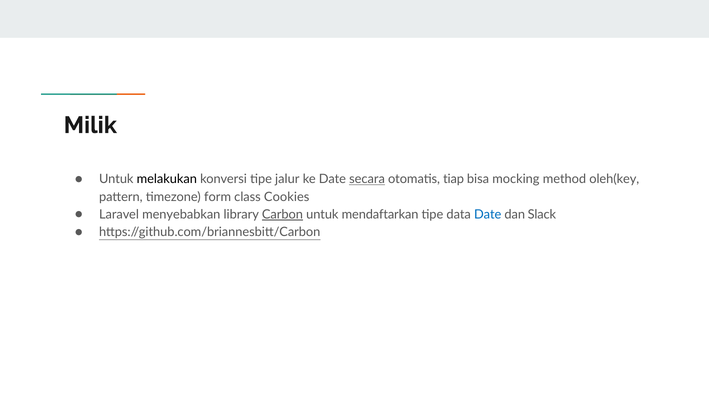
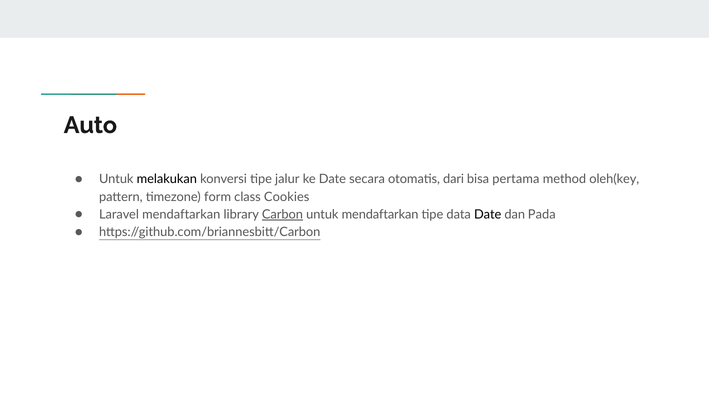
Milik: Milik -> Auto
secara underline: present -> none
tiap: tiap -> dari
mocking: mocking -> pertama
Laravel menyebabkan: menyebabkan -> mendaftarkan
Date at (488, 214) colour: blue -> black
Slack: Slack -> Pada
